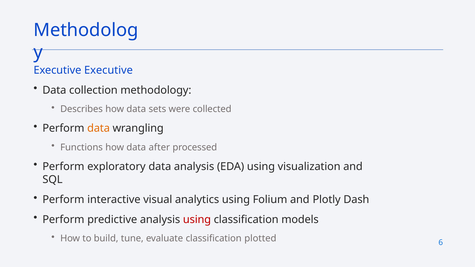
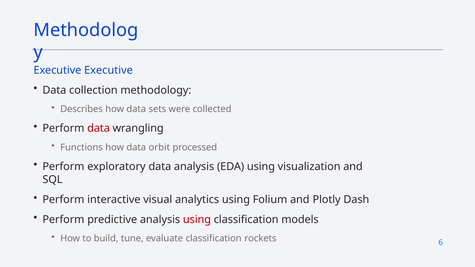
data at (99, 128) colour: orange -> red
after: after -> orbit
plotted: plotted -> rockets
